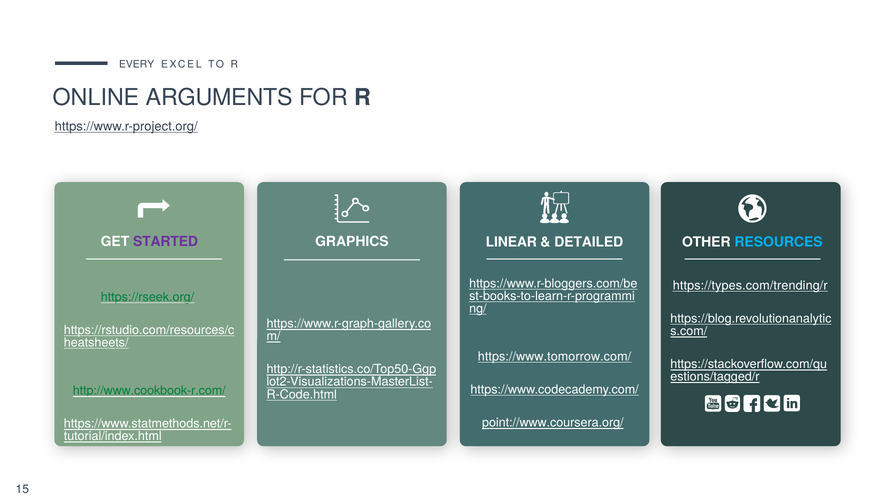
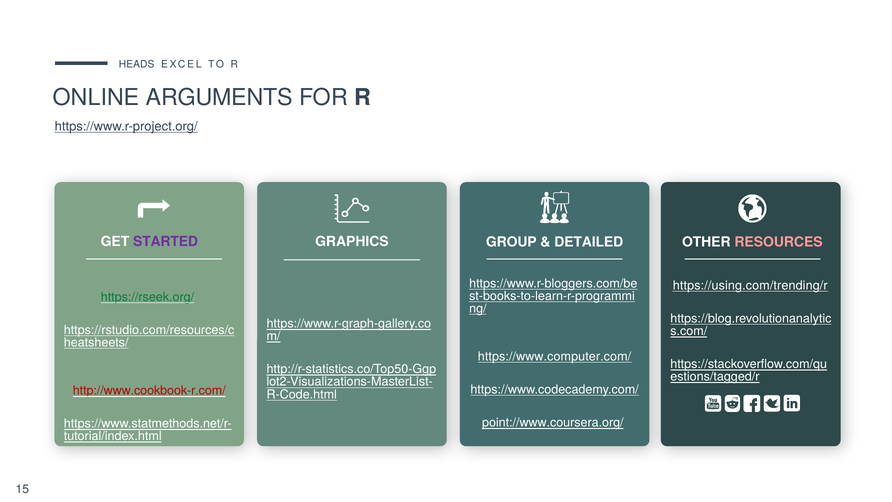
EVERY: EVERY -> HEADS
LINEAR: LINEAR -> GROUP
RESOURCES colour: light blue -> pink
https://types.com/trending/r: https://types.com/trending/r -> https://using.com/trending/r
https://www.tomorrow.com/: https://www.tomorrow.com/ -> https://www.computer.com/
http://www.cookbook-r.com/ colour: green -> red
